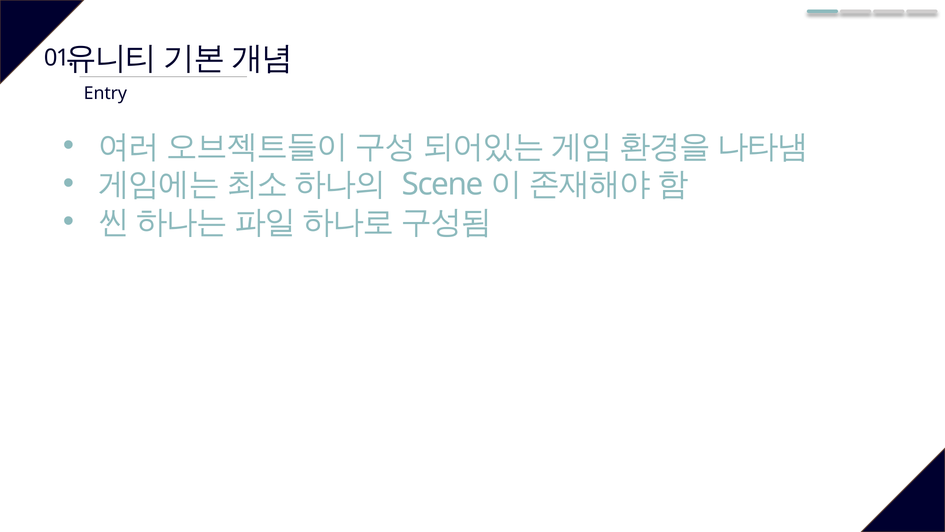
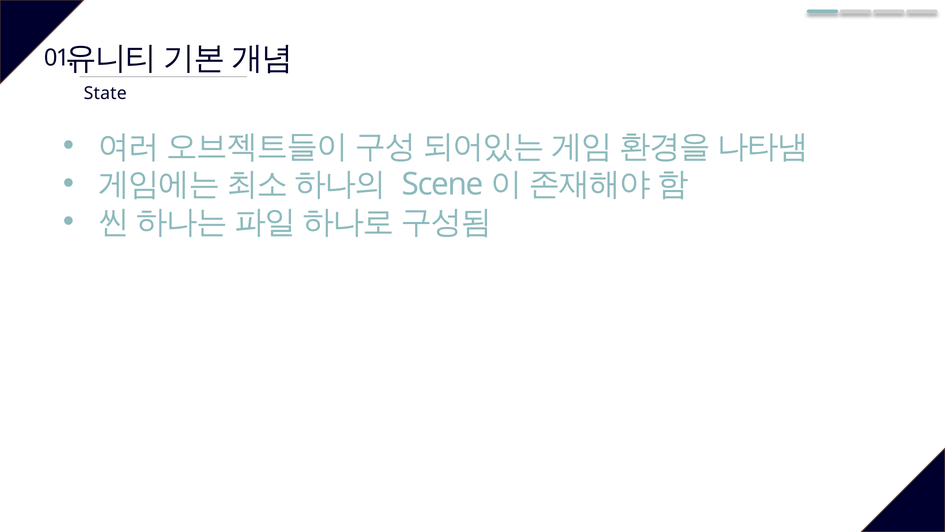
Entry: Entry -> State
